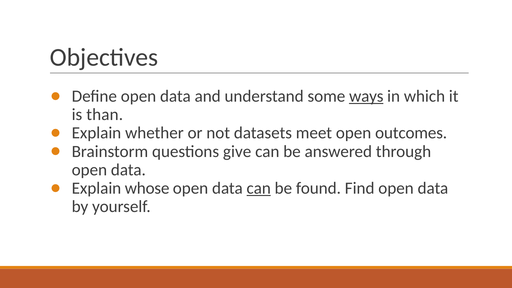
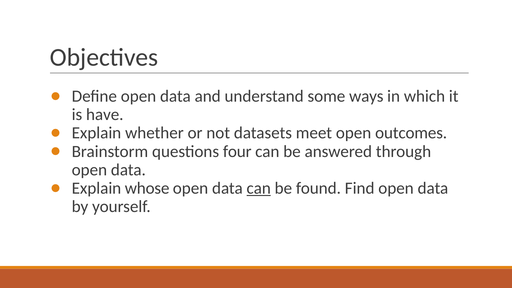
ways underline: present -> none
than: than -> have
give: give -> four
